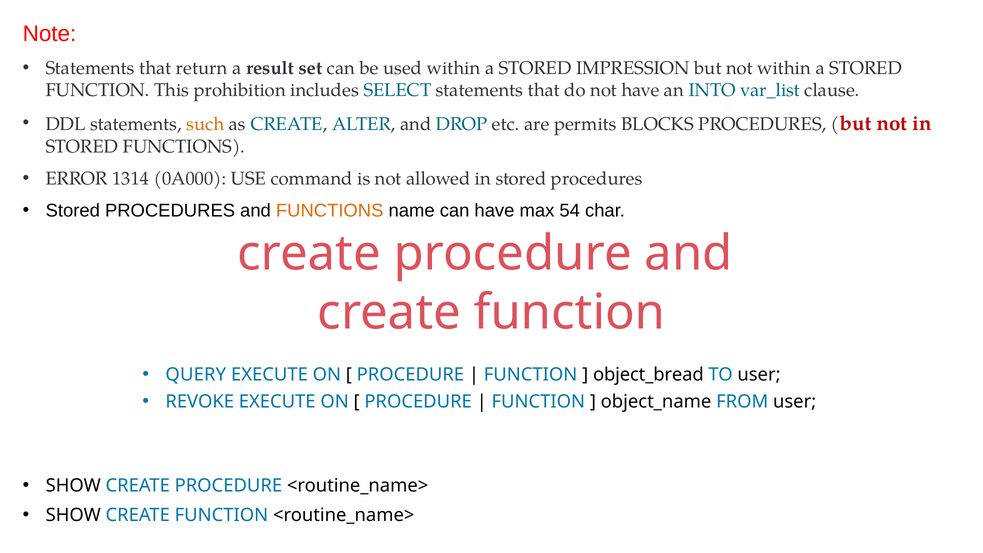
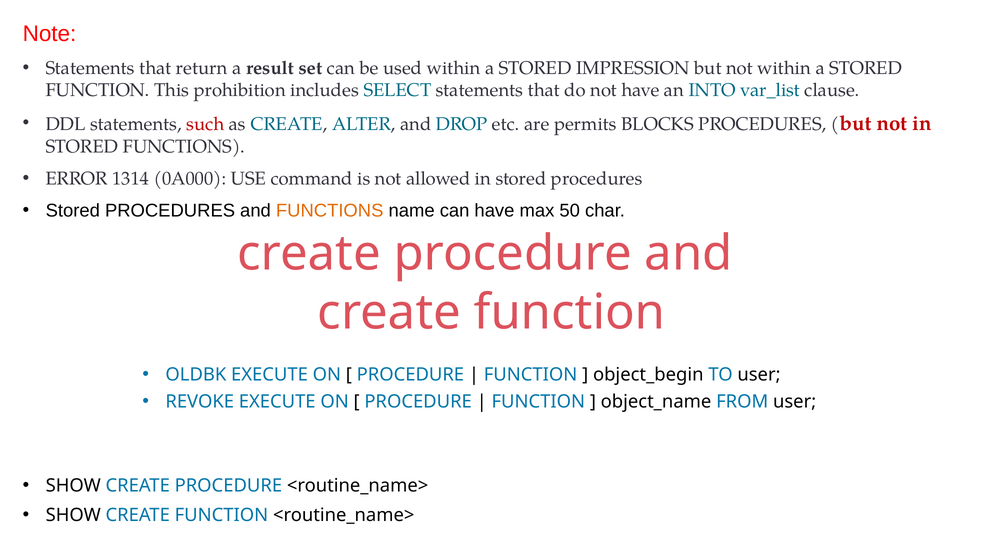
such colour: orange -> red
54: 54 -> 50
QUERY: QUERY -> OLDBK
object_bread: object_bread -> object_begin
